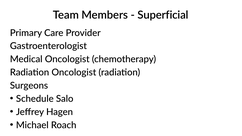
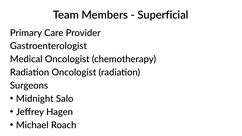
Schedule: Schedule -> Midnight
